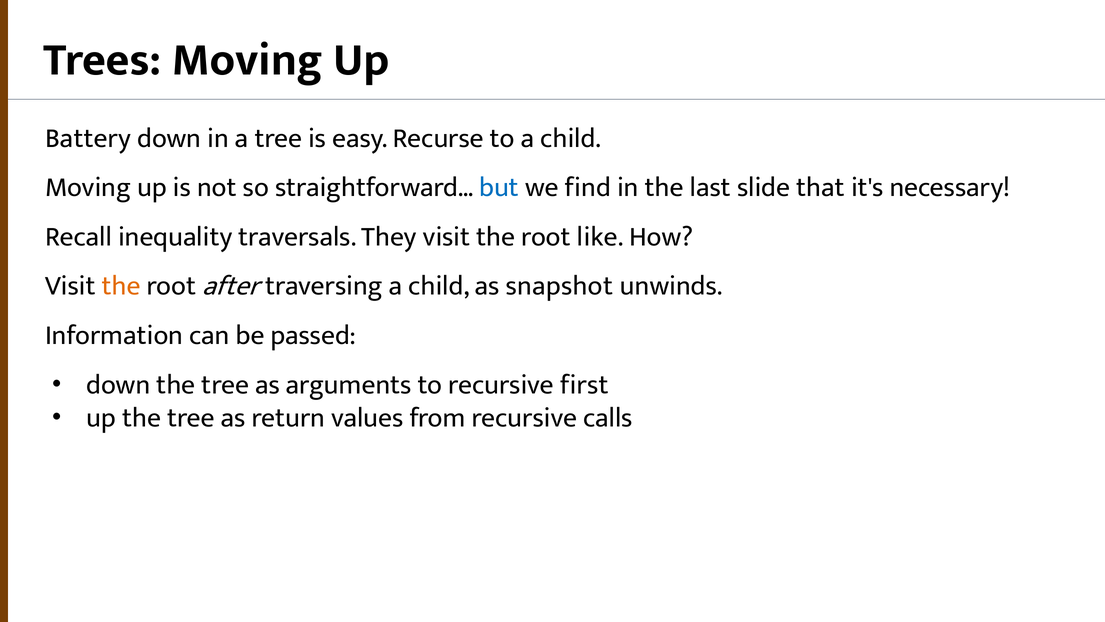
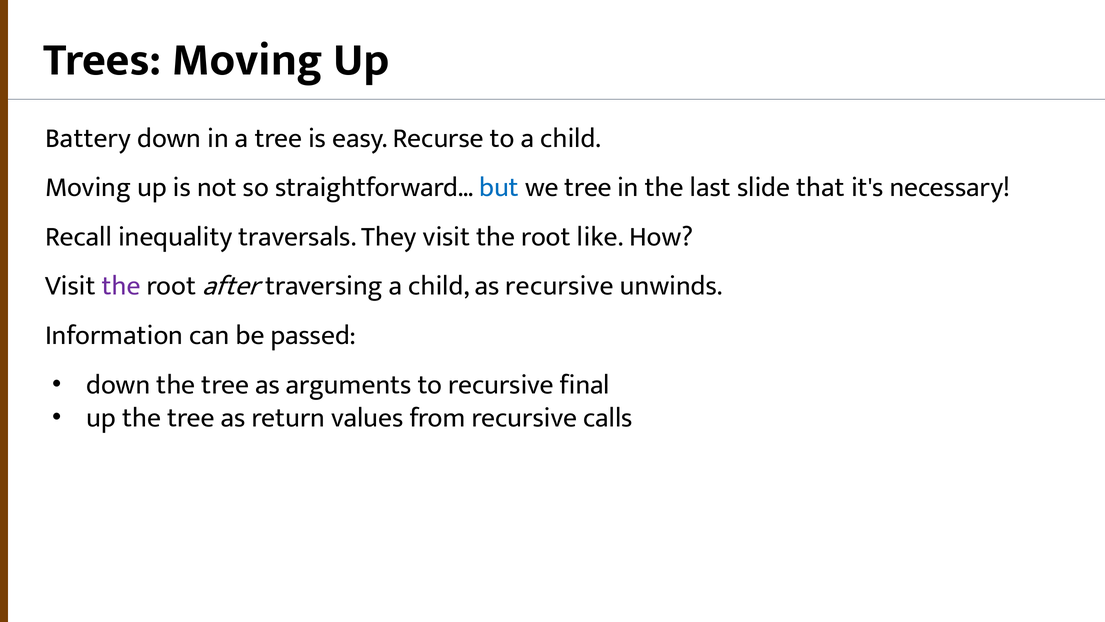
we find: find -> tree
the at (121, 286) colour: orange -> purple
as snapshot: snapshot -> recursive
first: first -> final
